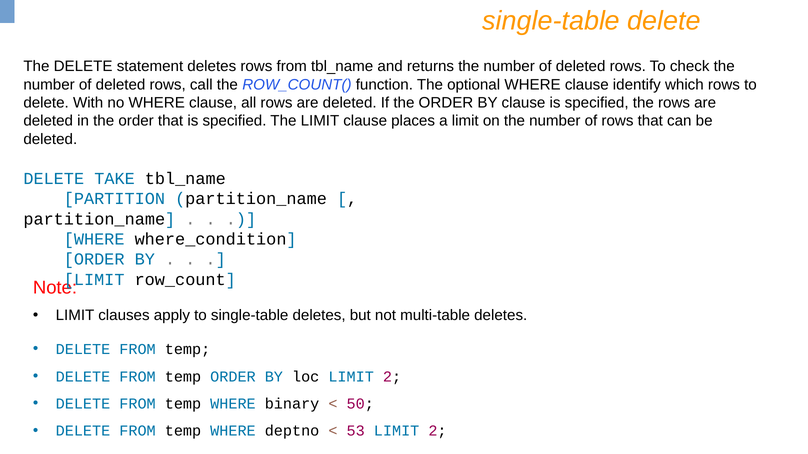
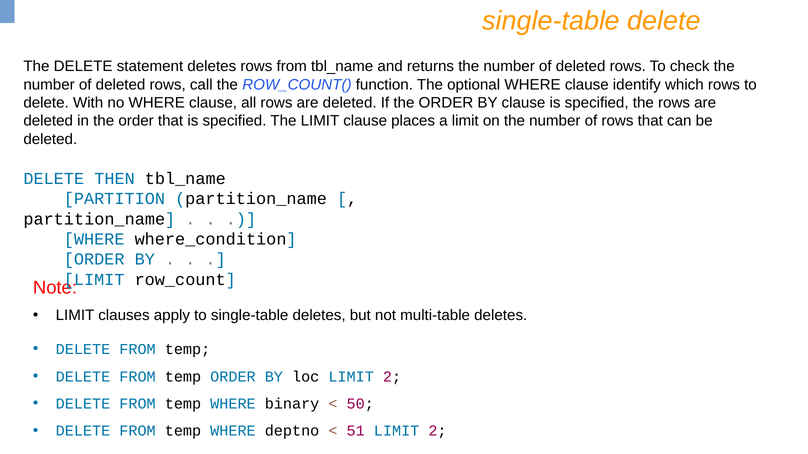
TAKE: TAKE -> THEN
53: 53 -> 51
